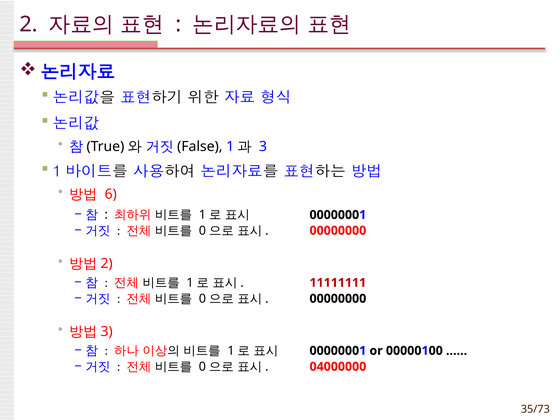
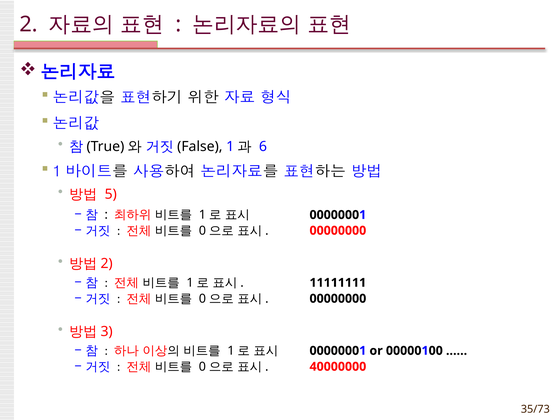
3: 3 -> 6
6: 6 -> 5
11111111 colour: red -> black
04000000: 04000000 -> 40000000
